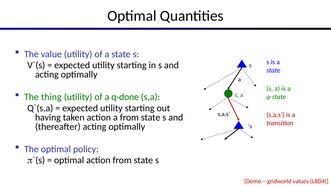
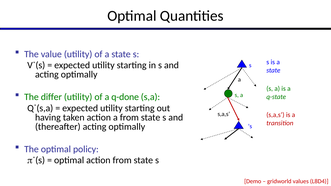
thing: thing -> differ
